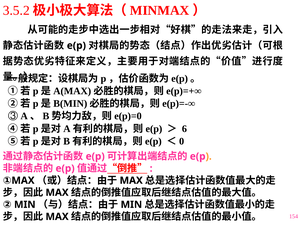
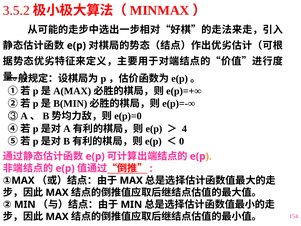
6: 6 -> 4
